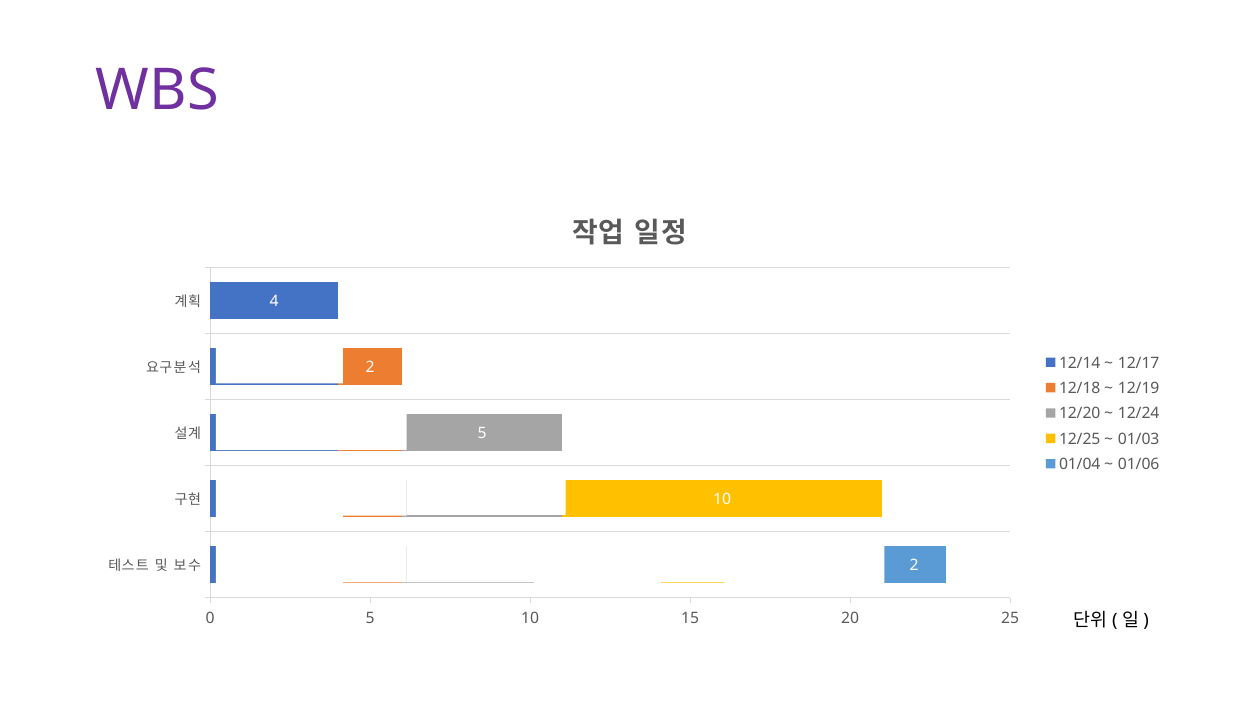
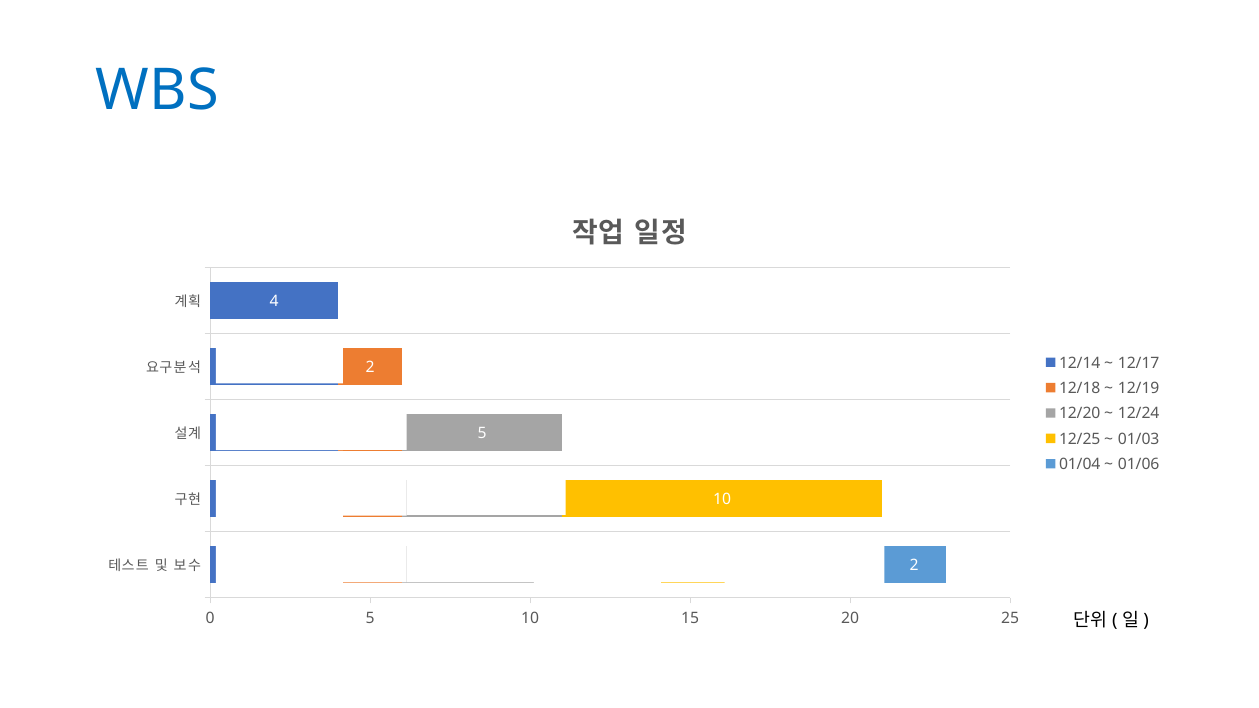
WBS colour: purple -> blue
